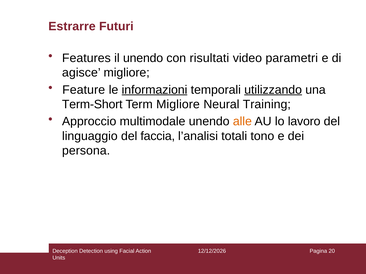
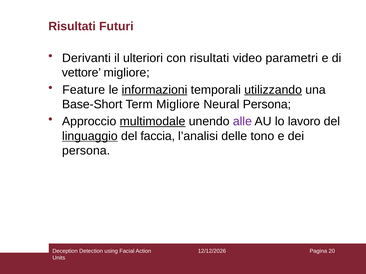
Estrarre at (72, 26): Estrarre -> Risultati
Features: Features -> Derivanti
il unendo: unendo -> ulteriori
agisce: agisce -> vettore
Term-Short: Term-Short -> Base-Short
Neural Training: Training -> Persona
multimodale underline: none -> present
alle colour: orange -> purple
linguaggio underline: none -> present
totali: totali -> delle
